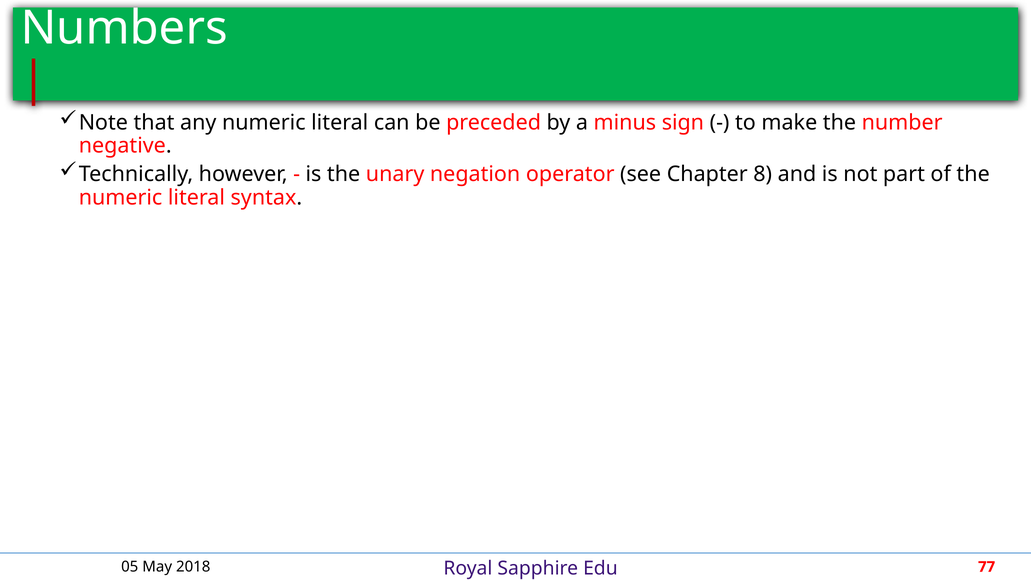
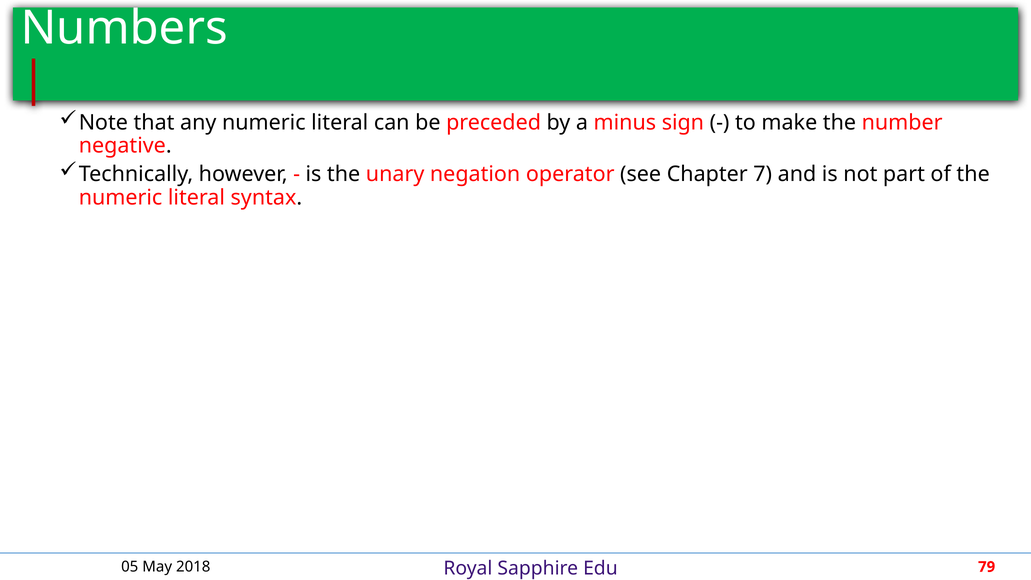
8: 8 -> 7
77: 77 -> 79
